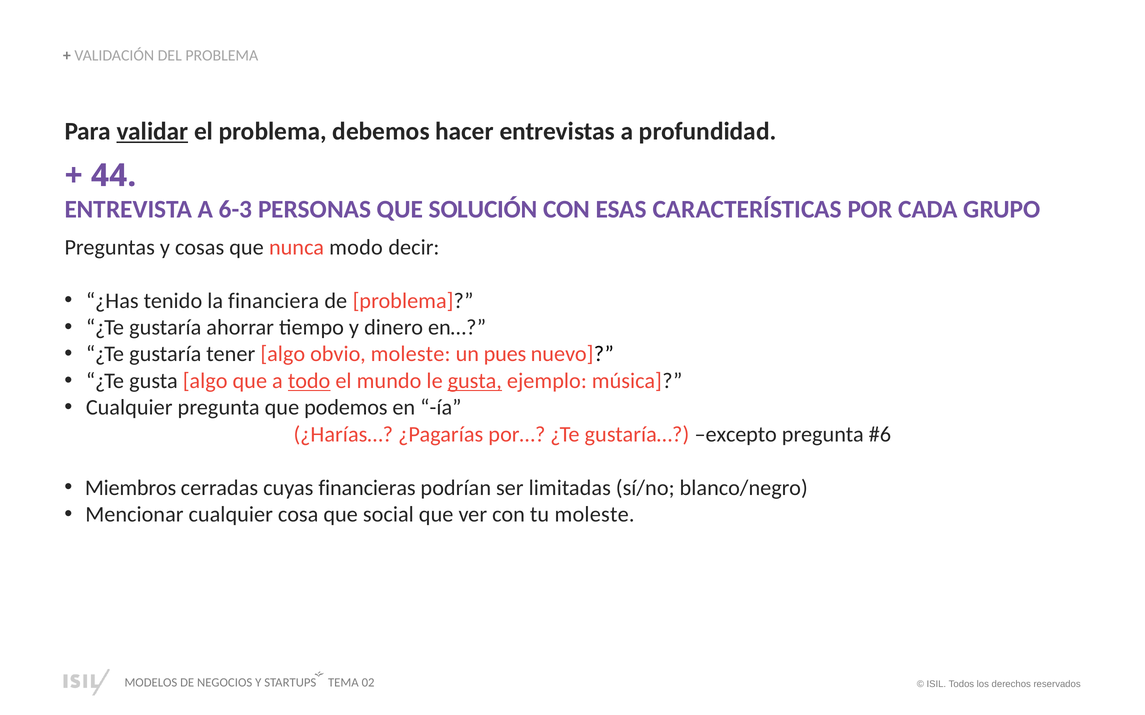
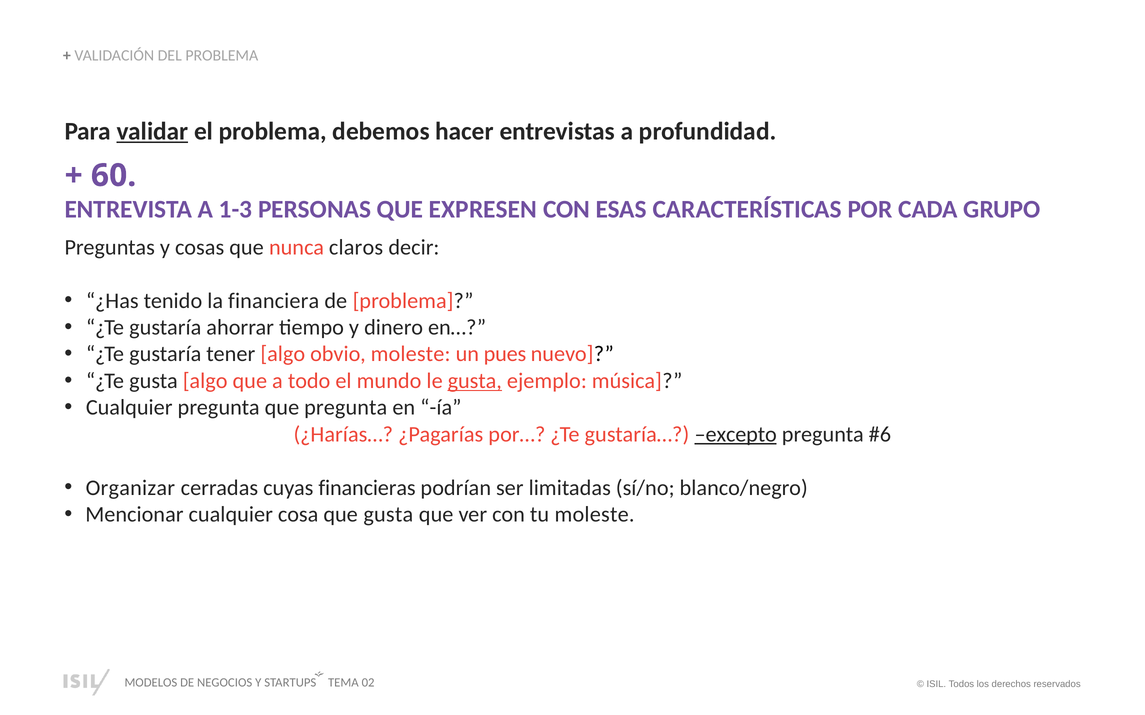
44: 44 -> 60
6-3: 6-3 -> 1-3
SOLUCIÓN: SOLUCIÓN -> EXPRESEN
modo: modo -> claros
todo underline: present -> none
que podemos: podemos -> pregunta
excepto underline: none -> present
Miembros: Miembros -> Organizar
que social: social -> gusta
